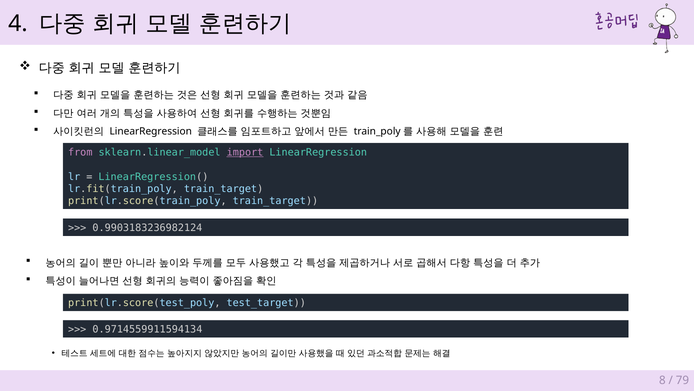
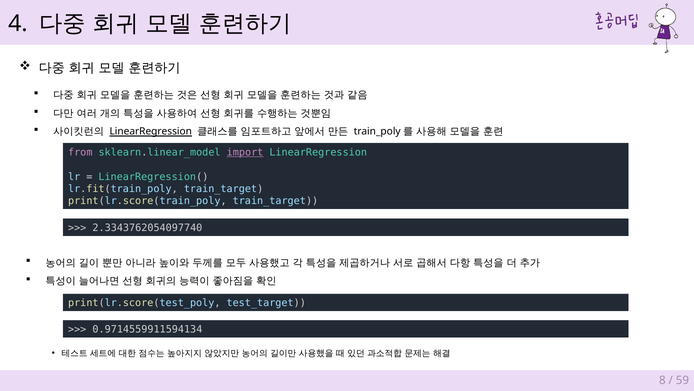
LinearRegression at (151, 131) underline: none -> present
0.9903183236982124: 0.9903183236982124 -> 2.3343762054097740
79: 79 -> 59
